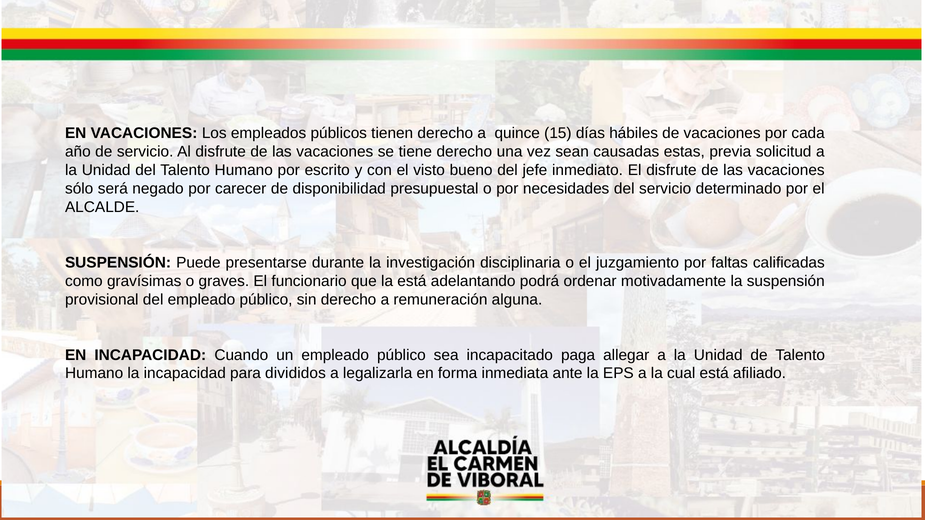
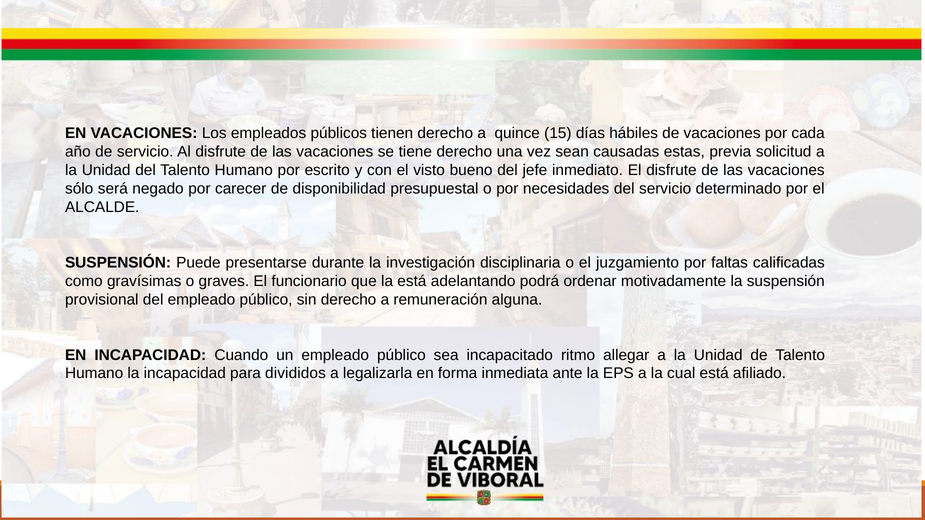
paga: paga -> ritmo
